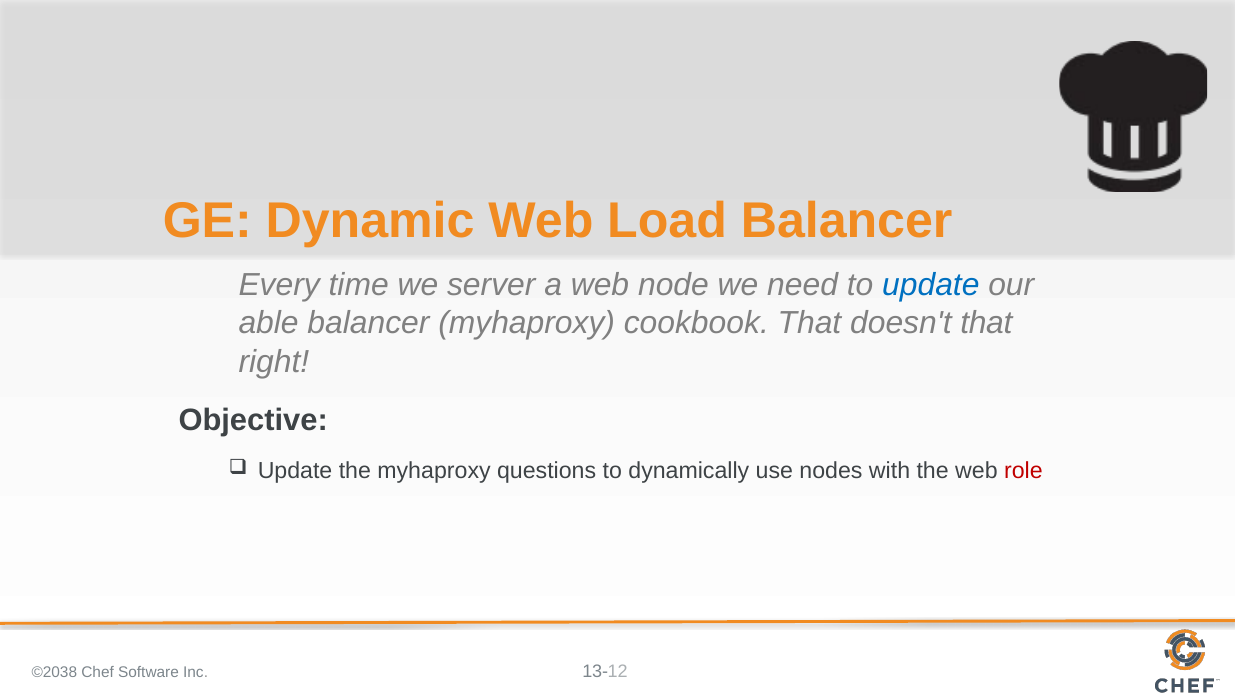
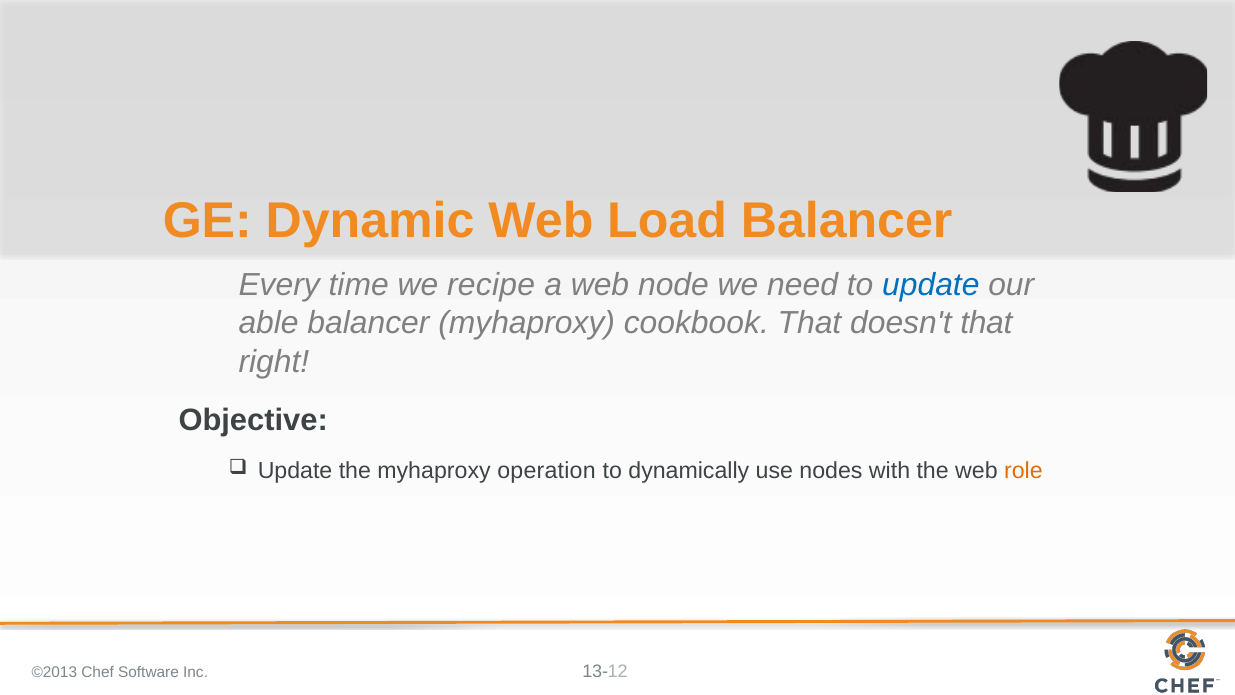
server: server -> recipe
questions: questions -> operation
role colour: red -> orange
©2038: ©2038 -> ©2013
